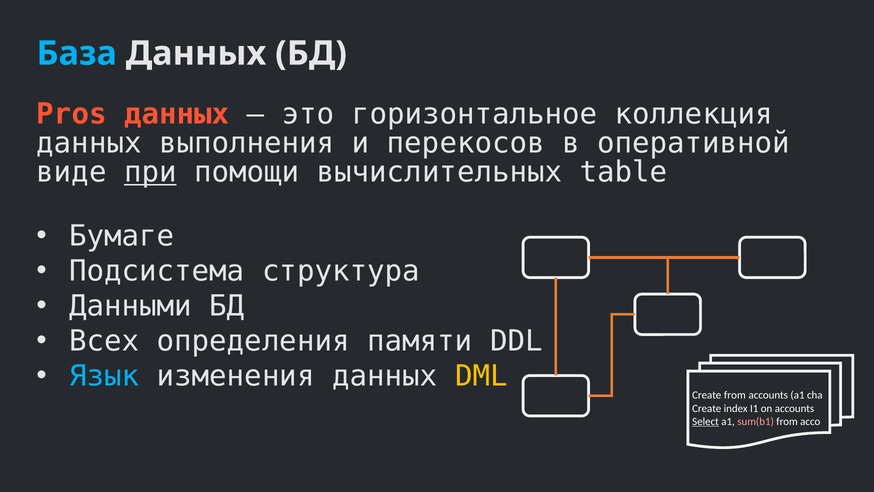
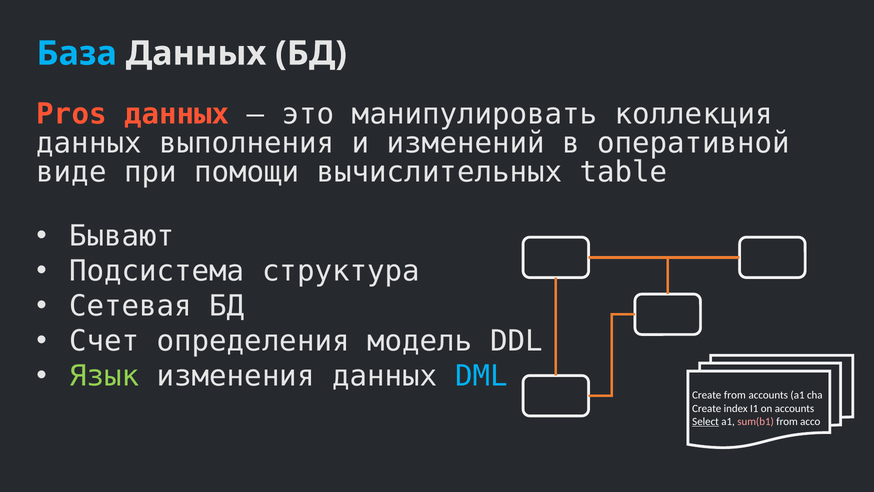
горизонтальное: горизонтальное -> манипулировать
перекосов: перекосов -> изменений
при underline: present -> none
Бумаге: Бумаге -> Бывают
Данными: Данными -> Сетевая
Всех: Всех -> Счет
памяти: памяти -> модель
Язык colour: light blue -> light green
DML colour: yellow -> light blue
